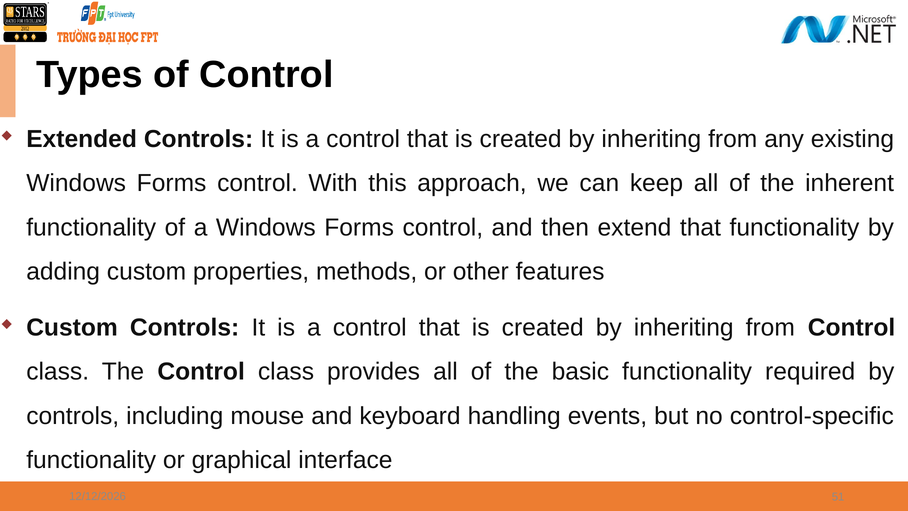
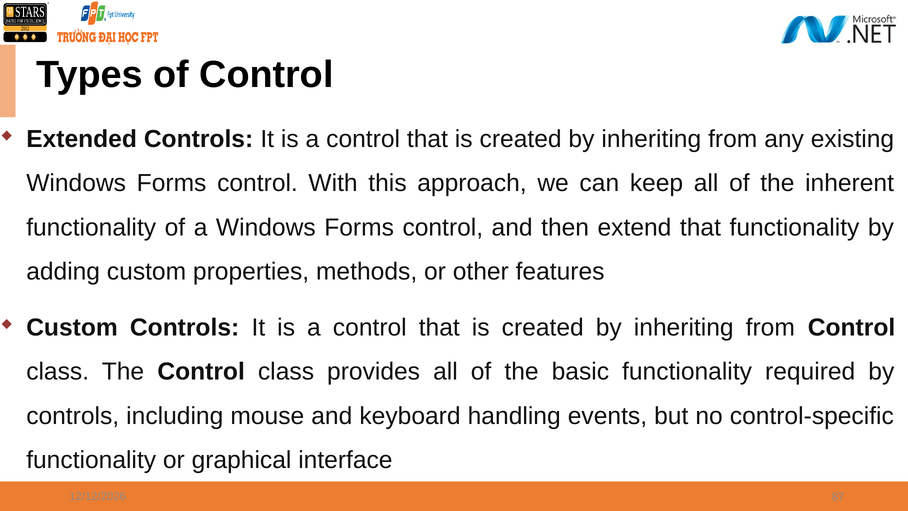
51: 51 -> 87
